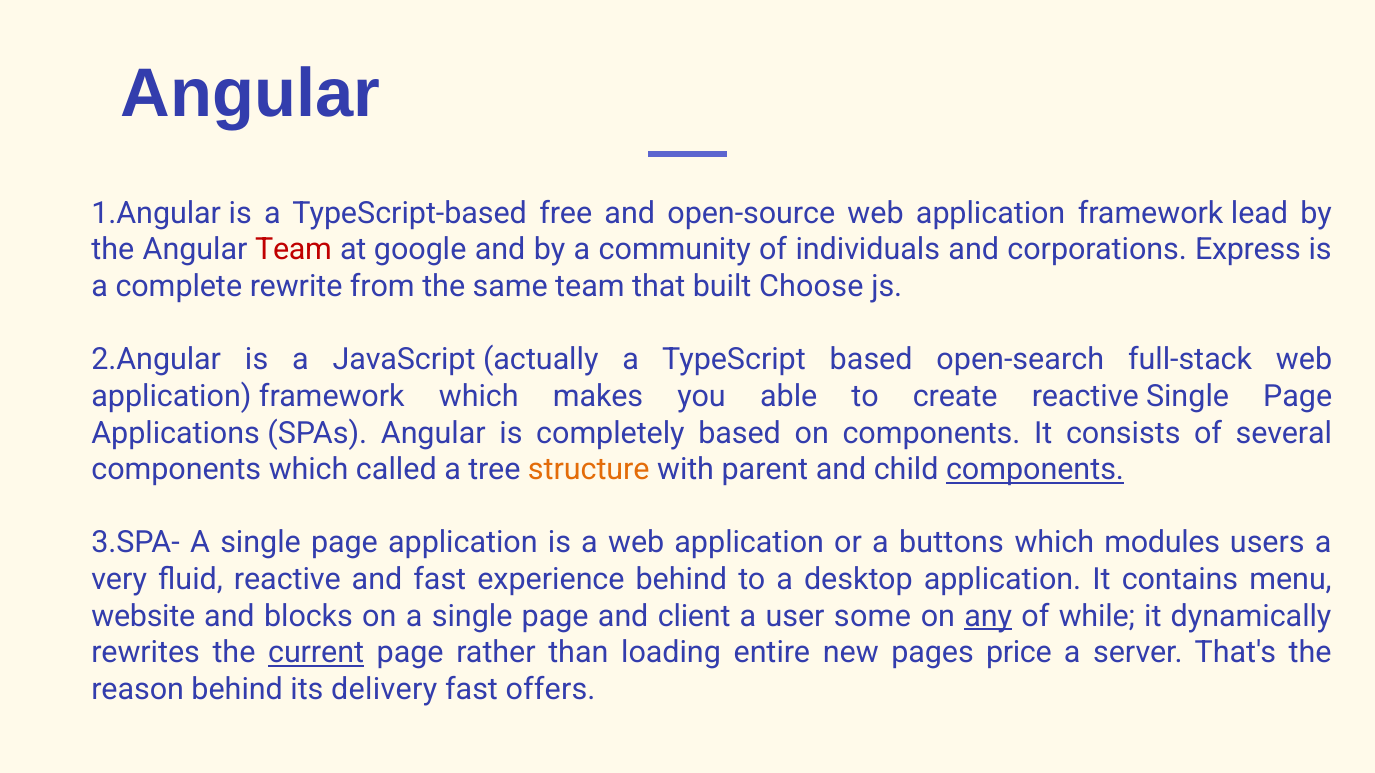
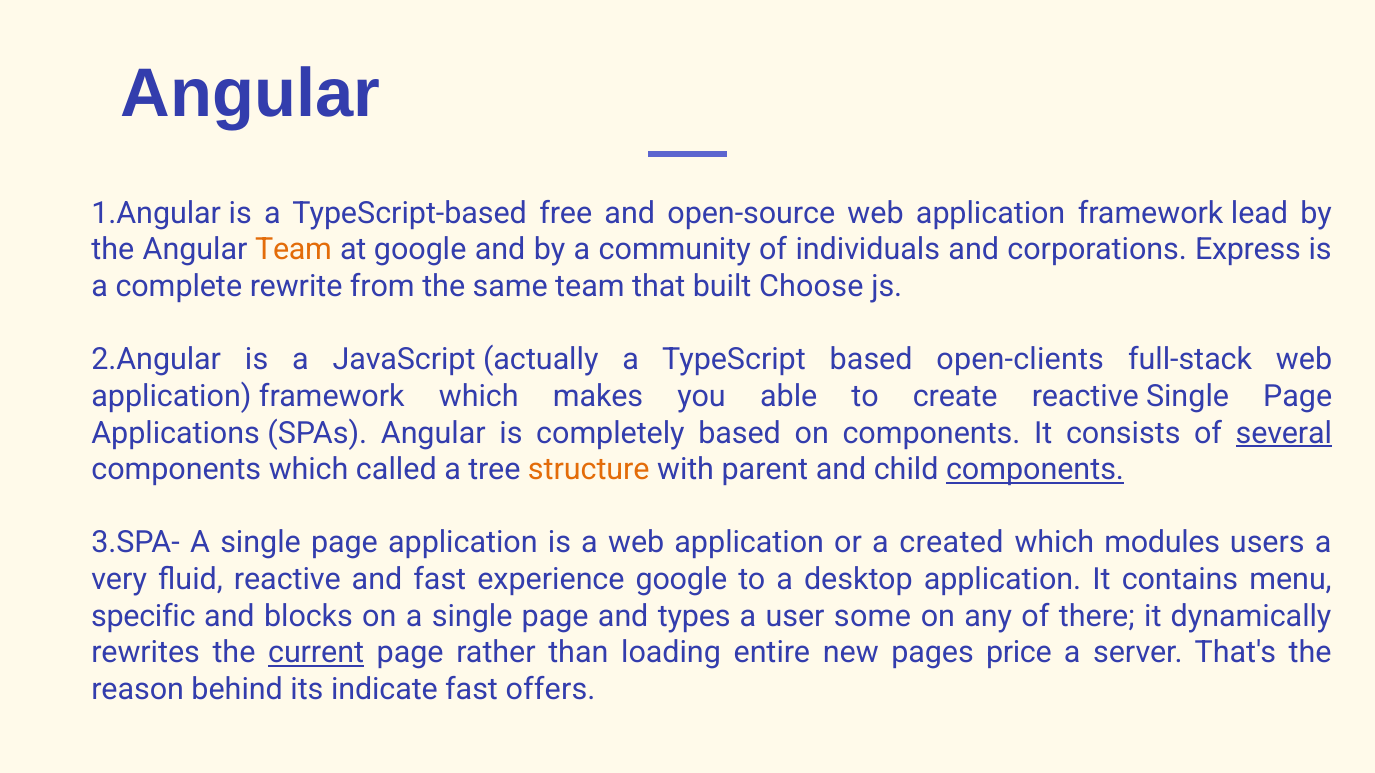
Team at (294, 250) colour: red -> orange
open-search: open-search -> open-clients
several underline: none -> present
buttons: buttons -> created
experience behind: behind -> google
website: website -> specific
client: client -> types
any underline: present -> none
while: while -> there
delivery: delivery -> indicate
